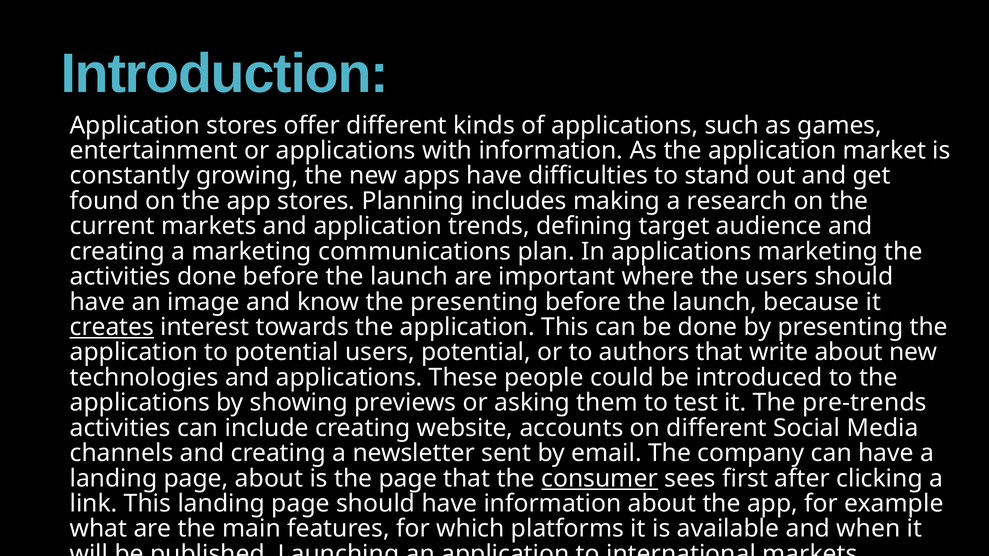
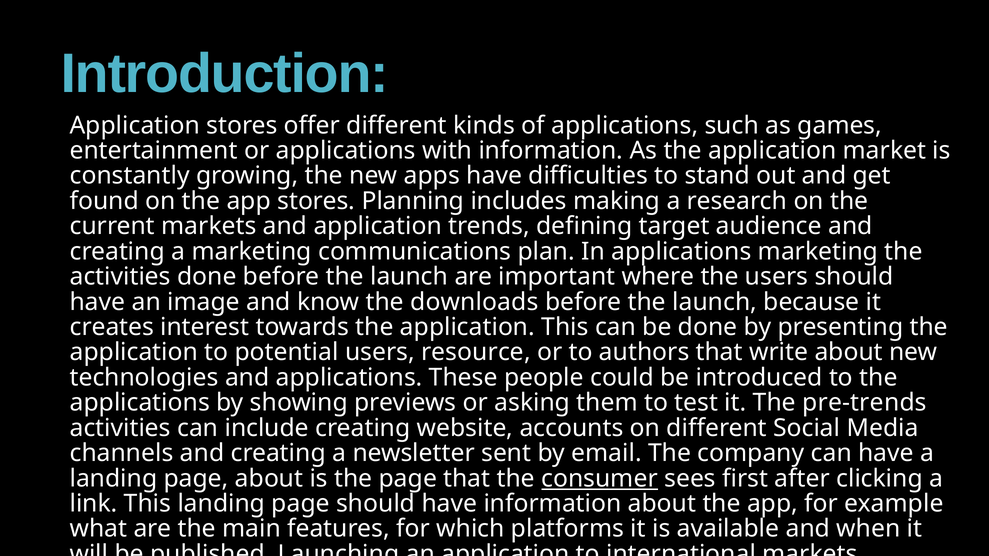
the presenting: presenting -> downloads
creates underline: present -> none
users potential: potential -> resource
